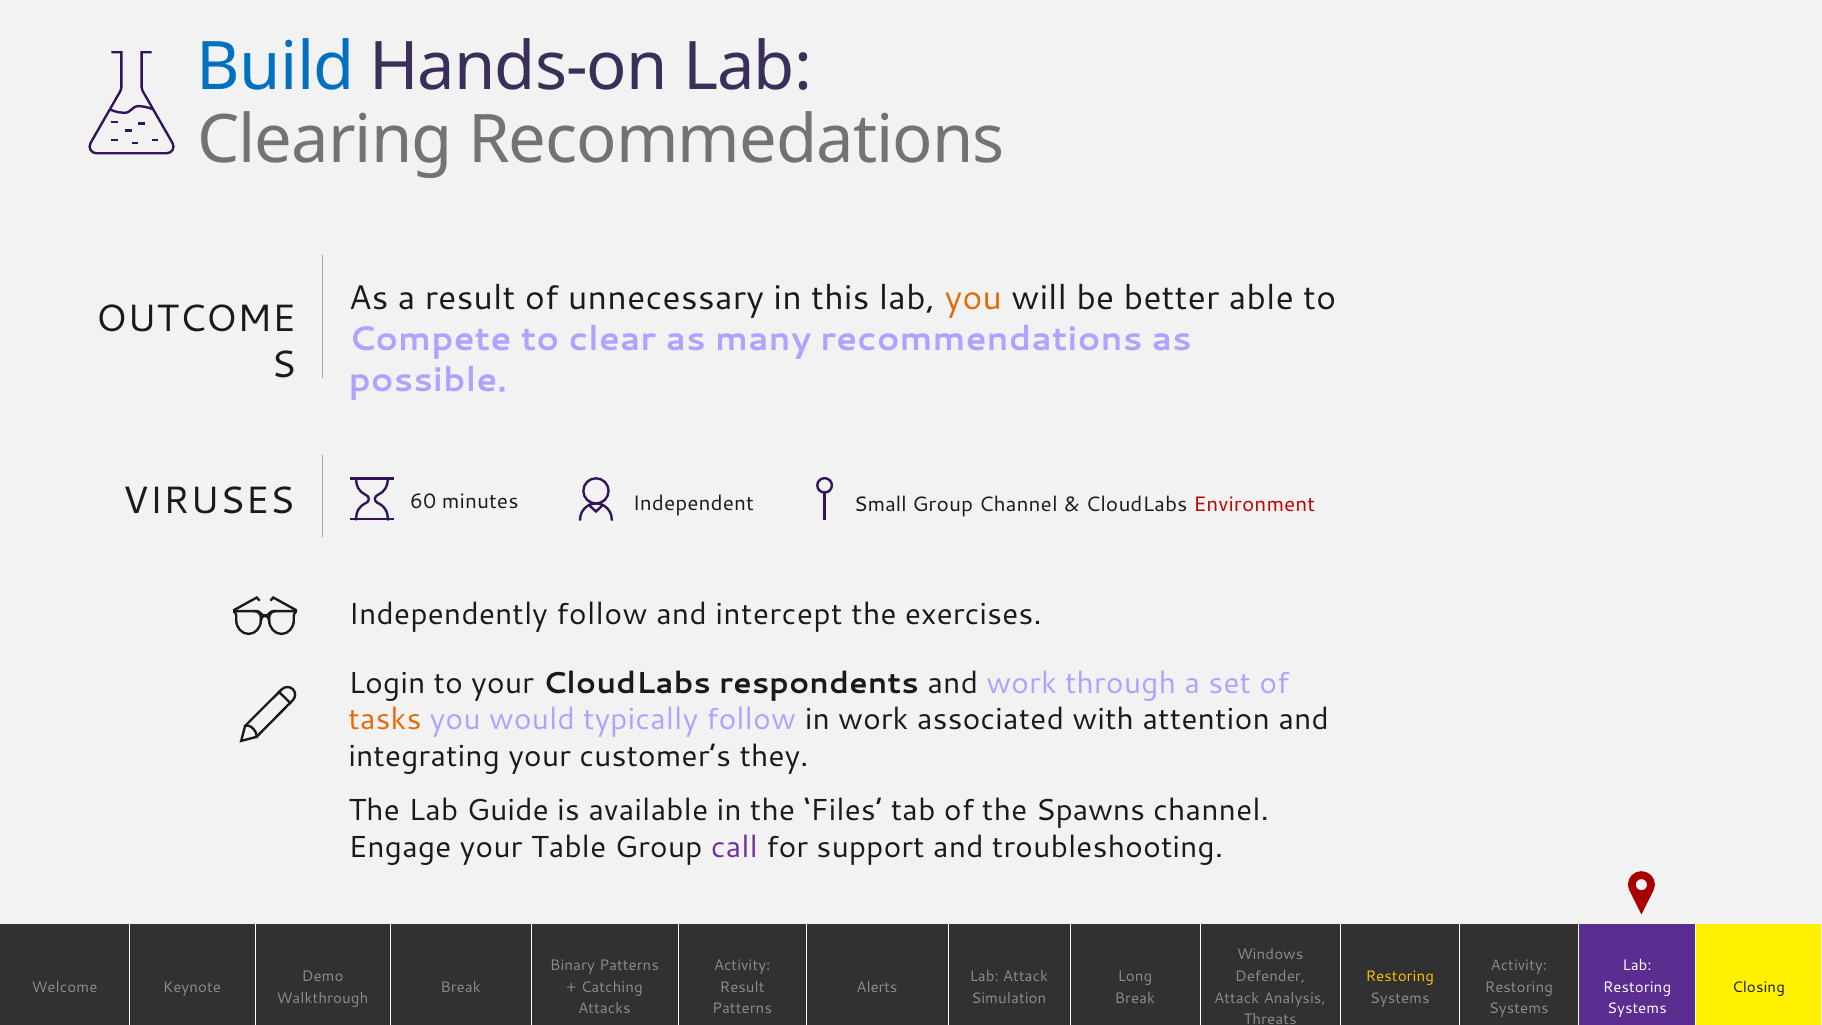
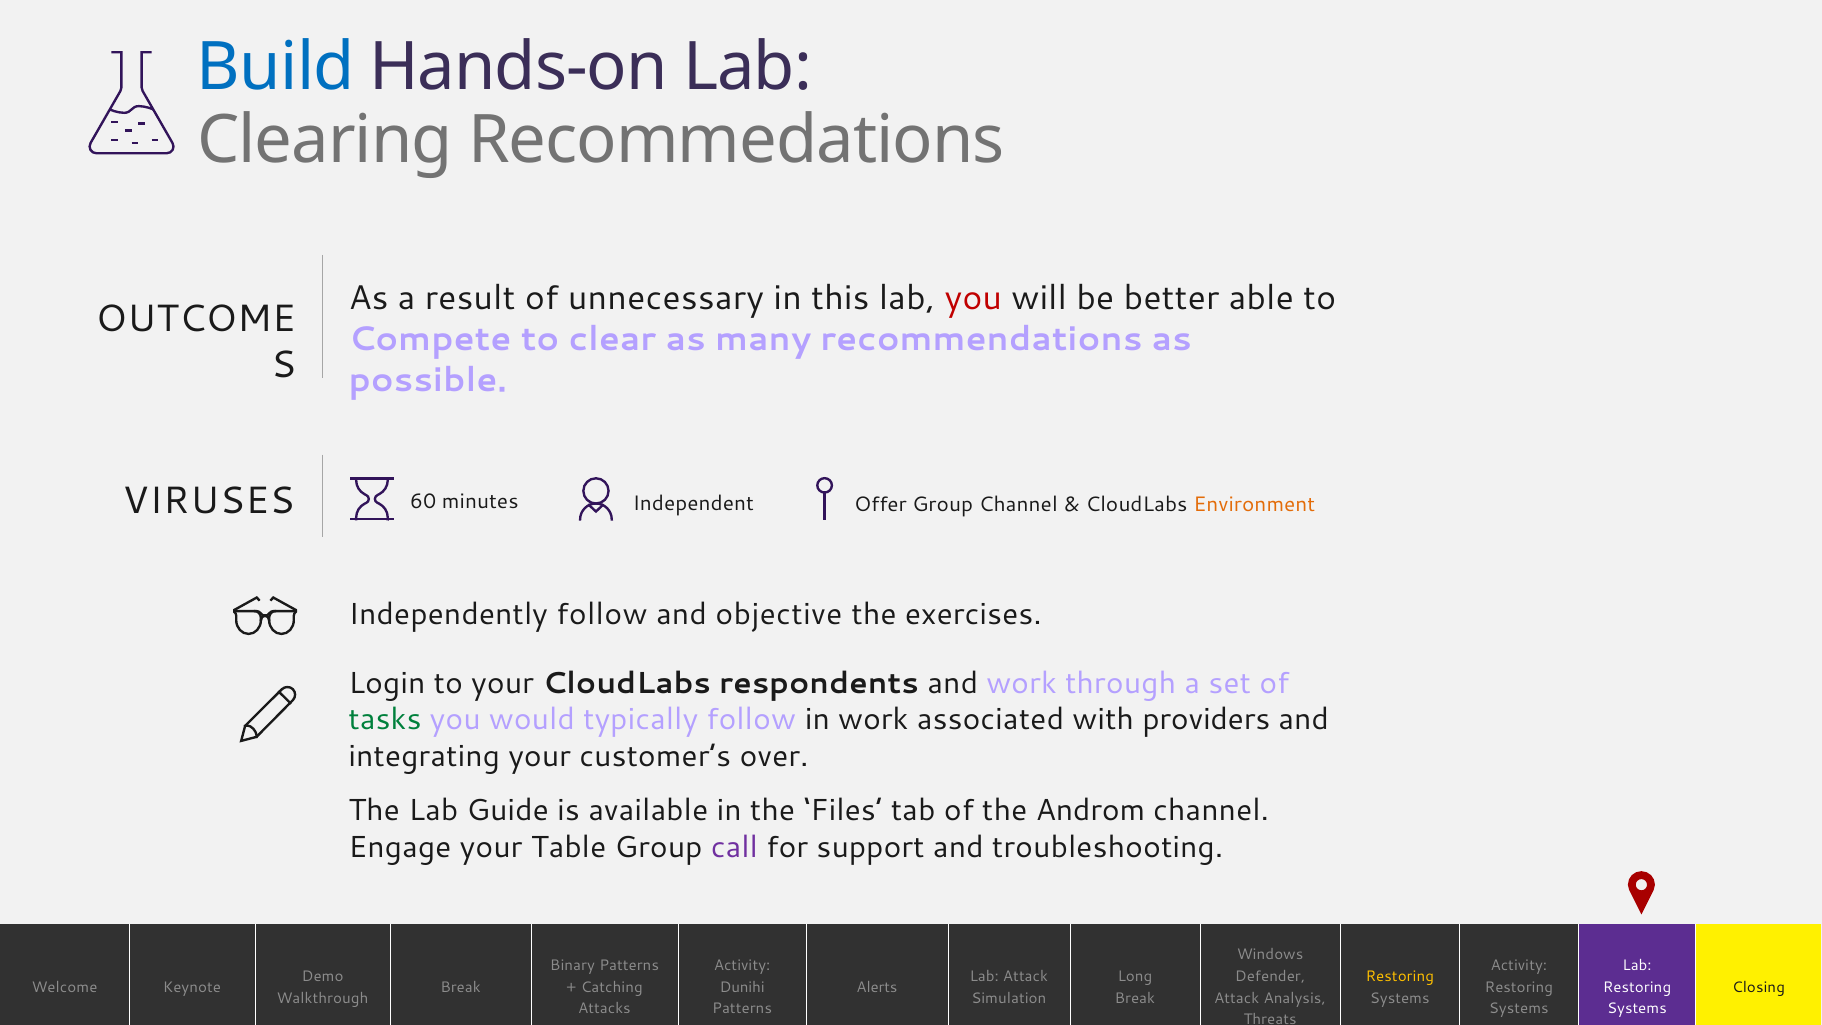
you at (973, 298) colour: orange -> red
Small: Small -> Offer
Environment colour: red -> orange
intercept: intercept -> objective
tasks colour: orange -> green
attention: attention -> providers
they: they -> over
Spawns: Spawns -> Androm
Result at (742, 987): Result -> Dunihi
